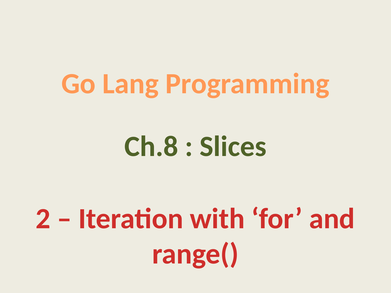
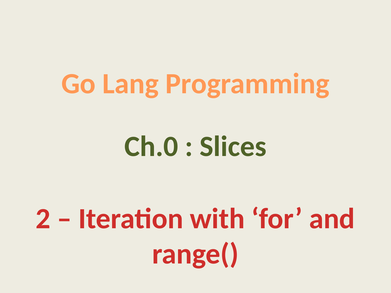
Ch.8: Ch.8 -> Ch.0
